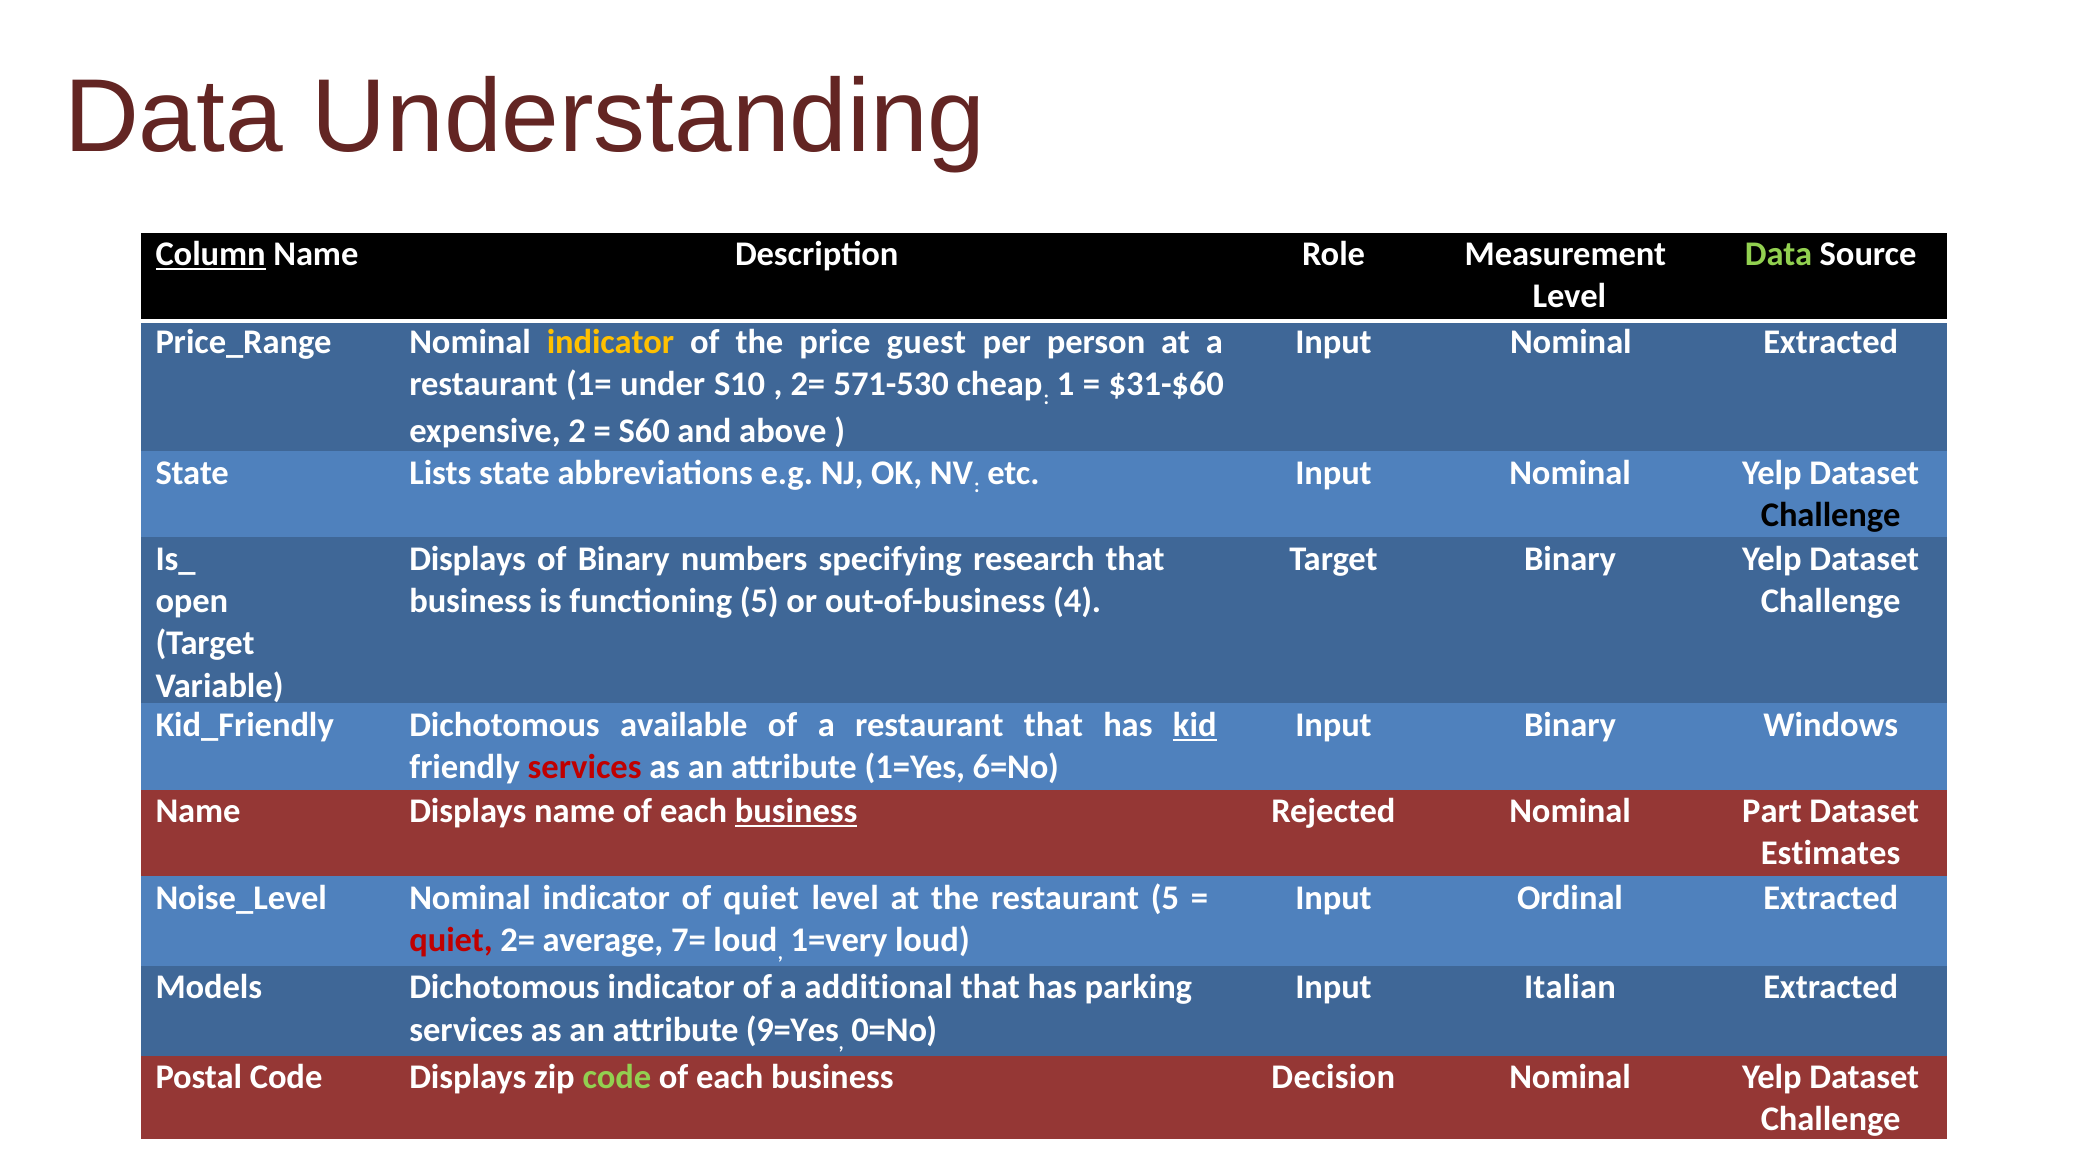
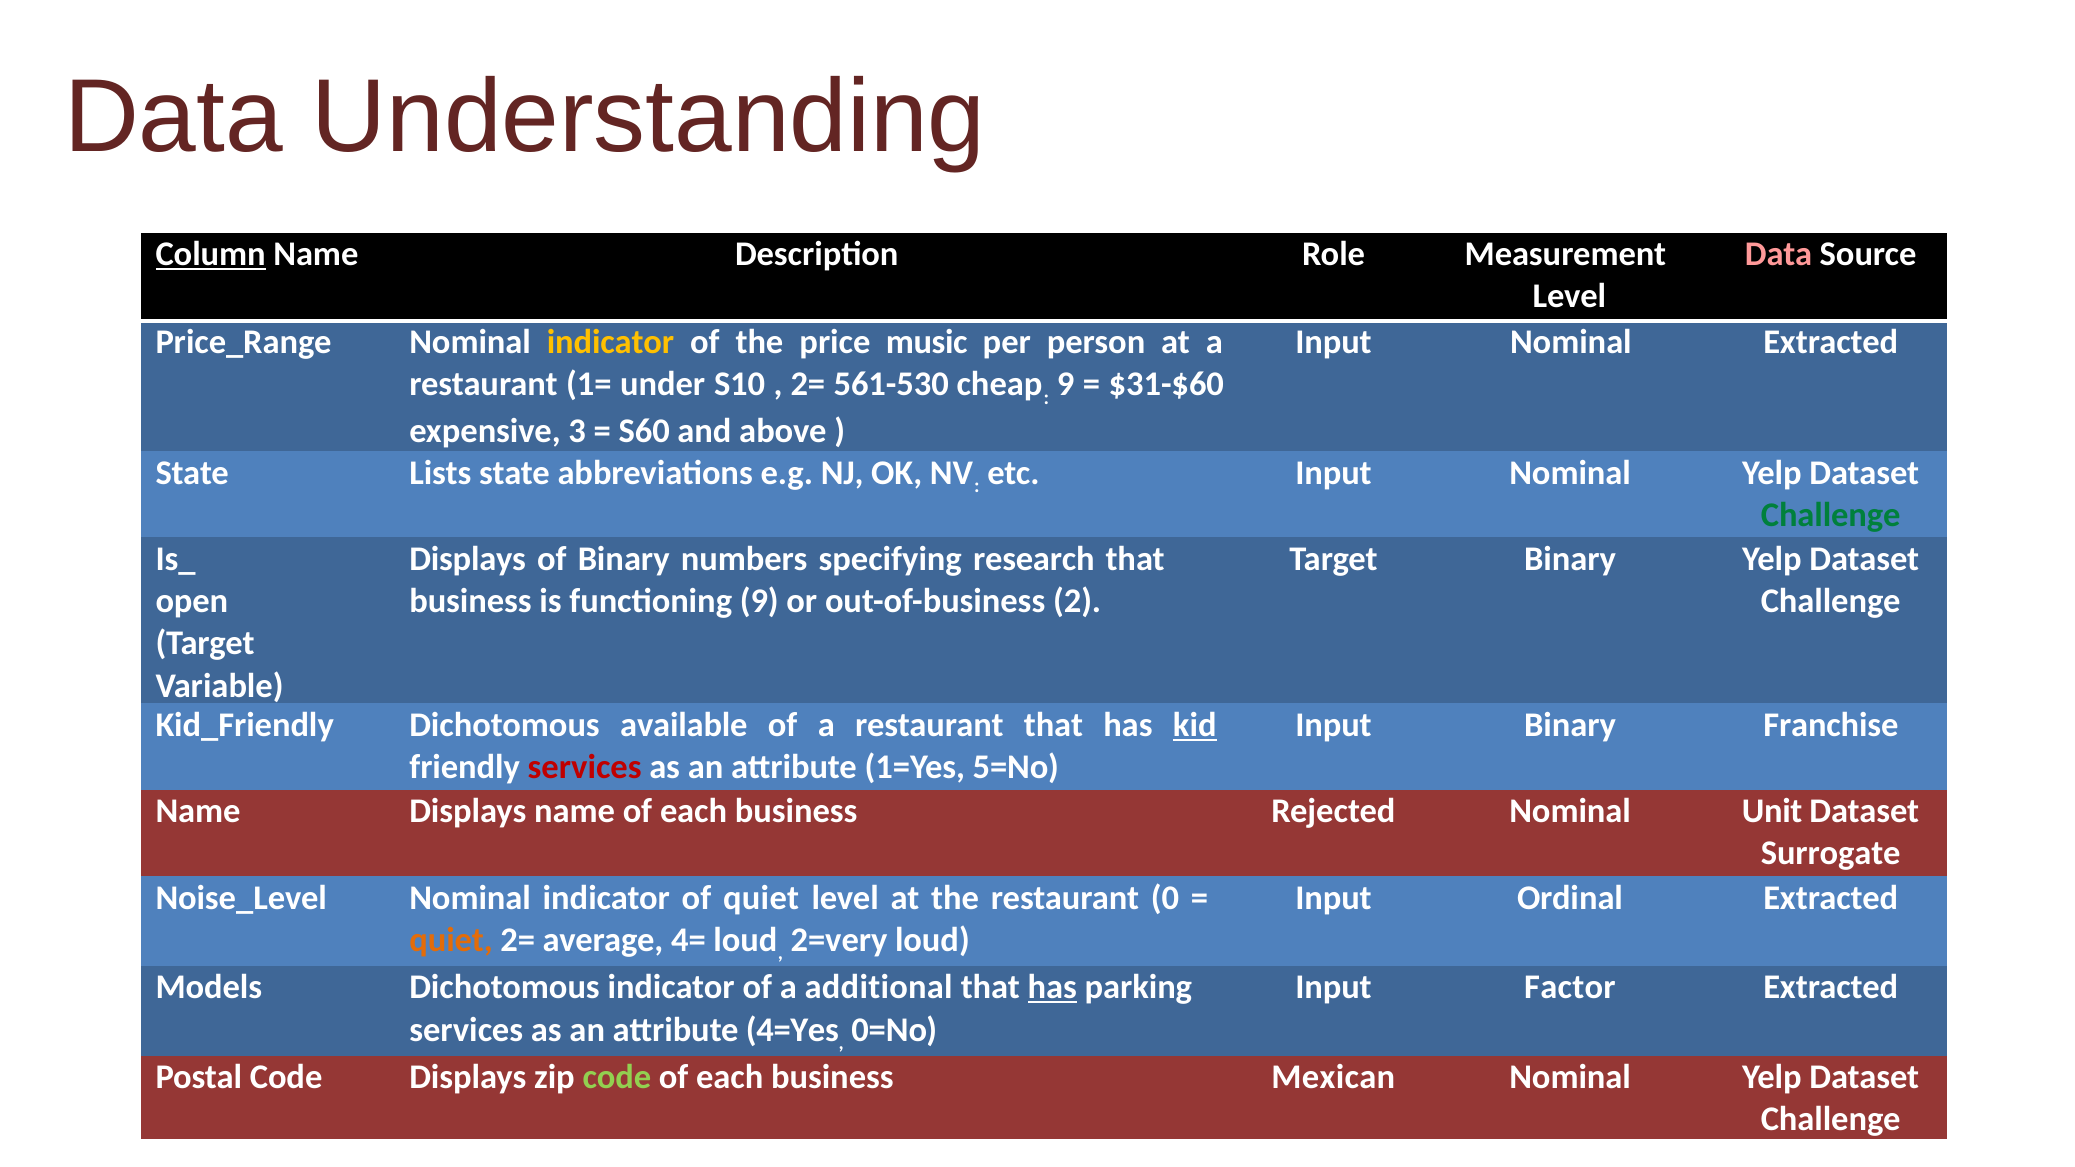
Data at (1779, 254) colour: light green -> pink
guest: guest -> music
571-530: 571-530 -> 561-530
1 at (1066, 385): 1 -> 9
2: 2 -> 3
Challenge at (1831, 515) colour: black -> green
functioning 5: 5 -> 9
4: 4 -> 2
Windows: Windows -> Franchise
6=No: 6=No -> 5=No
business at (796, 811) underline: present -> none
Part: Part -> Unit
Estimates: Estimates -> Surrogate
restaurant 5: 5 -> 0
quiet at (451, 940) colour: red -> orange
7=: 7= -> 4=
1=very: 1=very -> 2=very
has at (1052, 988) underline: none -> present
Italian: Italian -> Factor
9=Yes: 9=Yes -> 4=Yes
Decision: Decision -> Mexican
